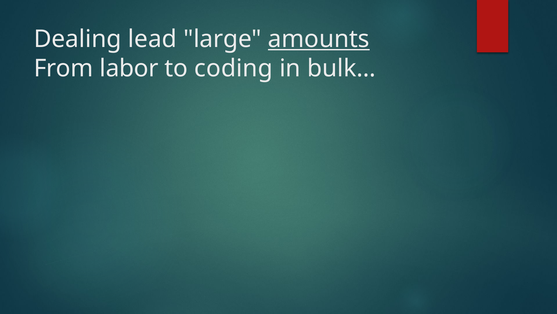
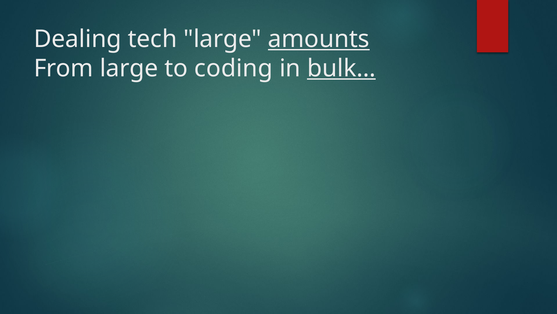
lead: lead -> tech
From labor: labor -> large
bulk… underline: none -> present
